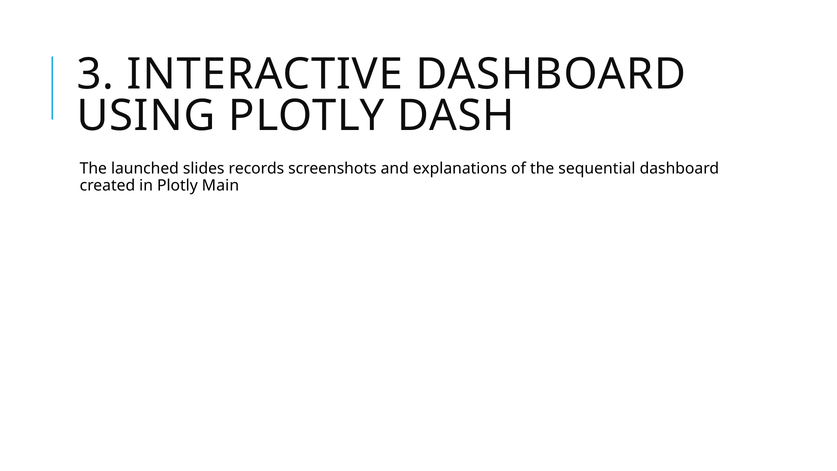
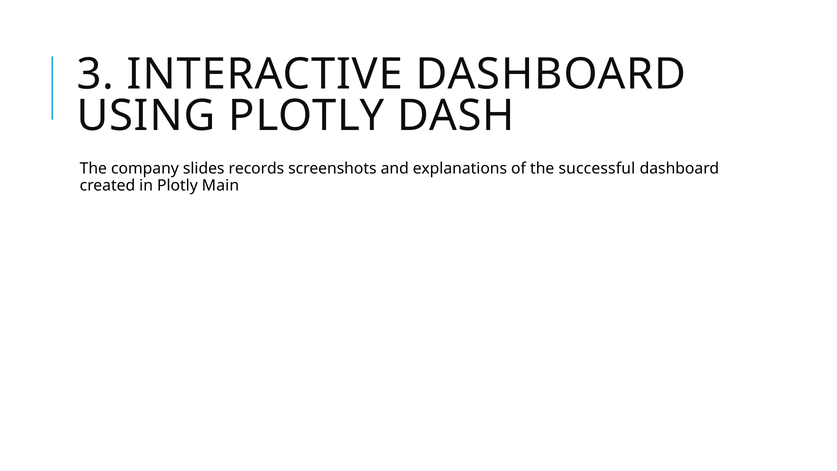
launched: launched -> company
sequential: sequential -> successful
